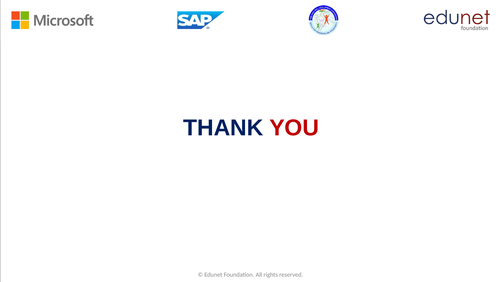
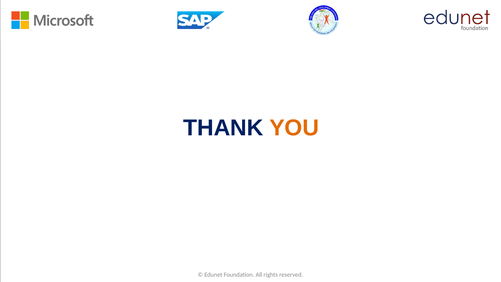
YOU colour: red -> orange
